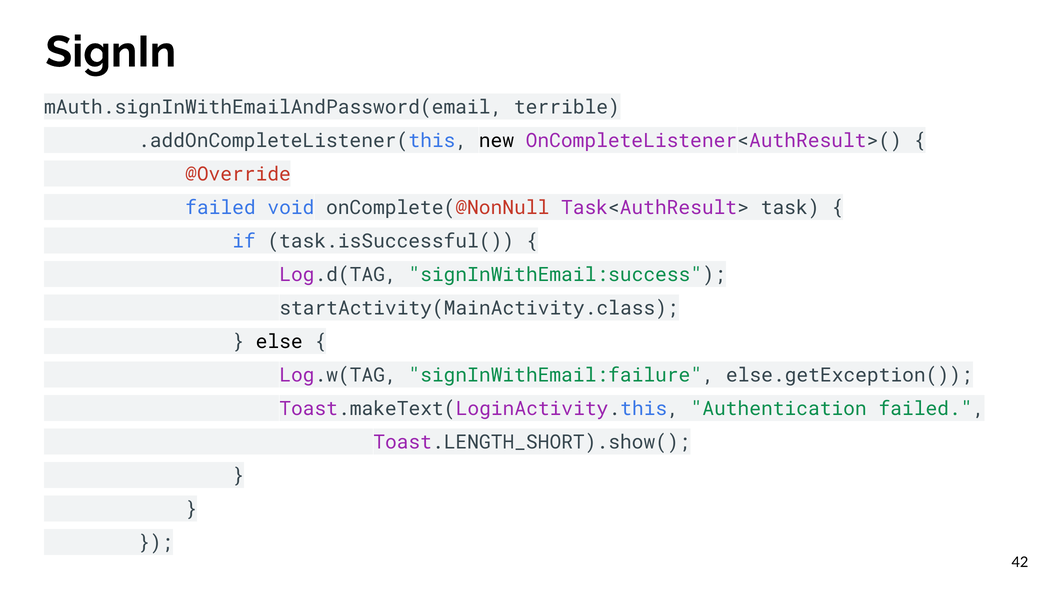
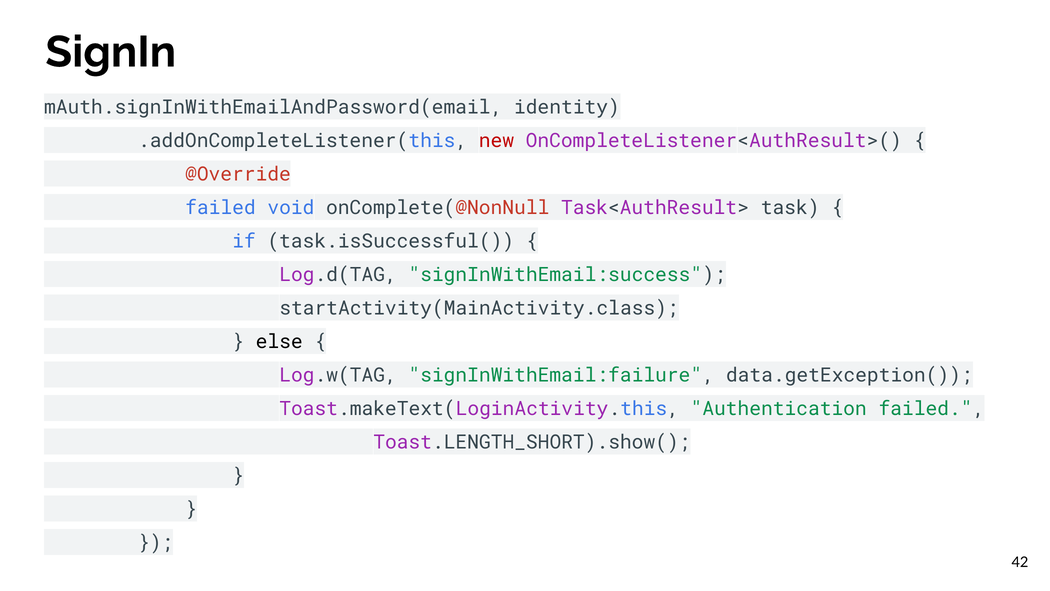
terrible: terrible -> identity
new colour: black -> red
else.getException(: else.getException( -> data.getException(
